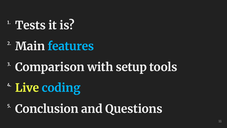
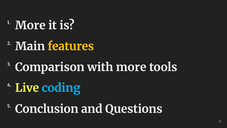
Tests at (30, 25): Tests -> More
features colour: light blue -> yellow
with setup: setup -> more
